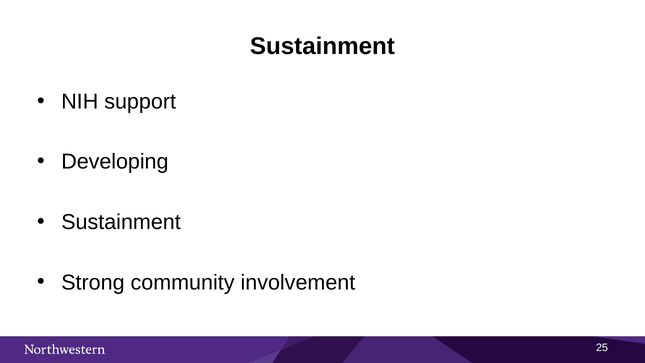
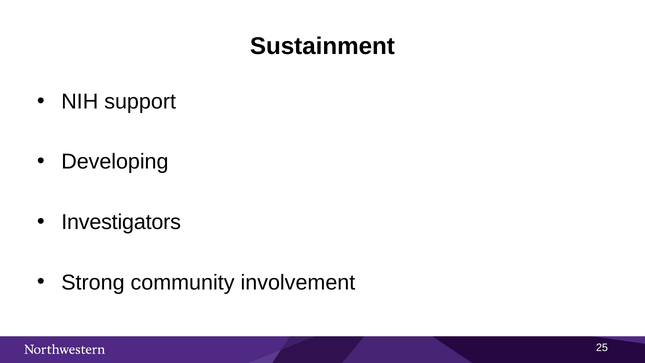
Sustainment at (121, 222): Sustainment -> Investigators
